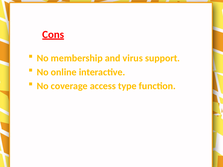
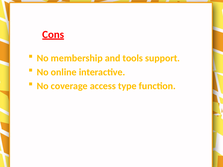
virus: virus -> tools
